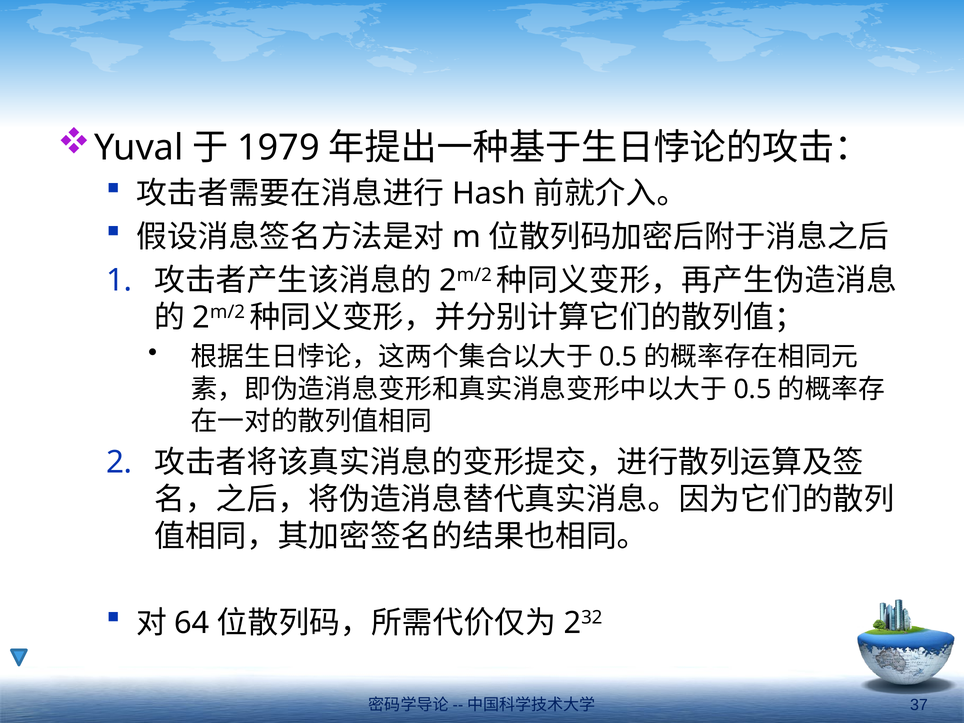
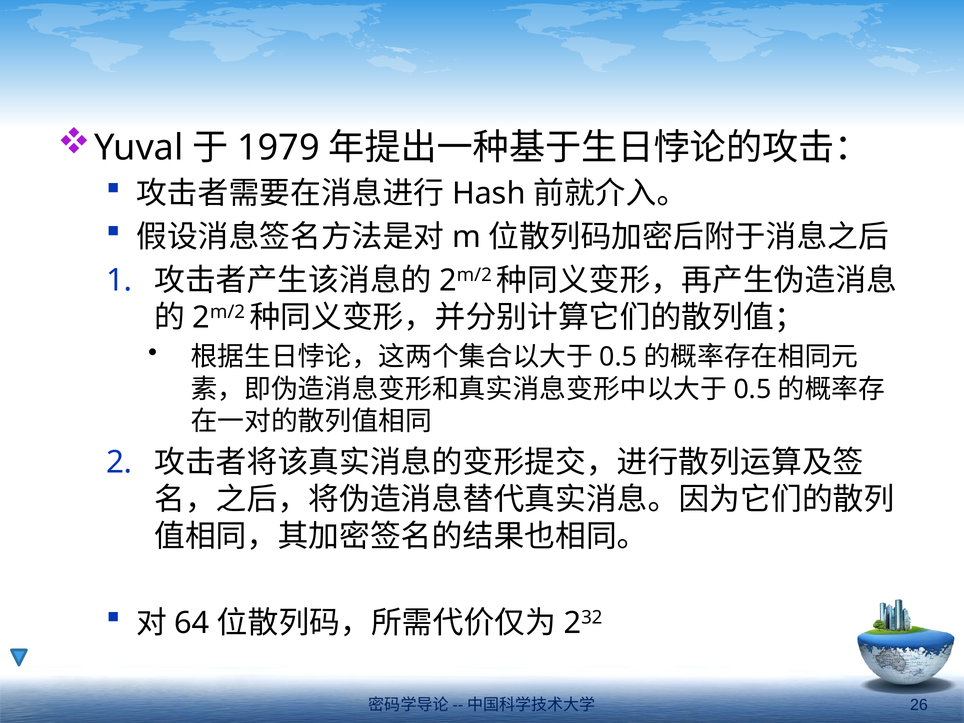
37: 37 -> 26
